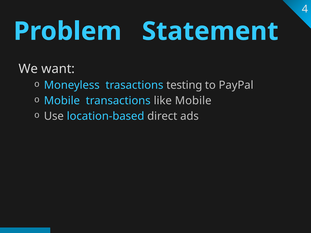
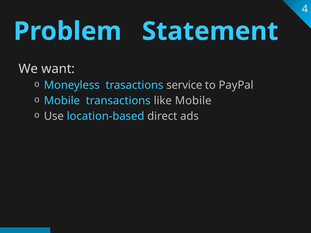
testing: testing -> service
